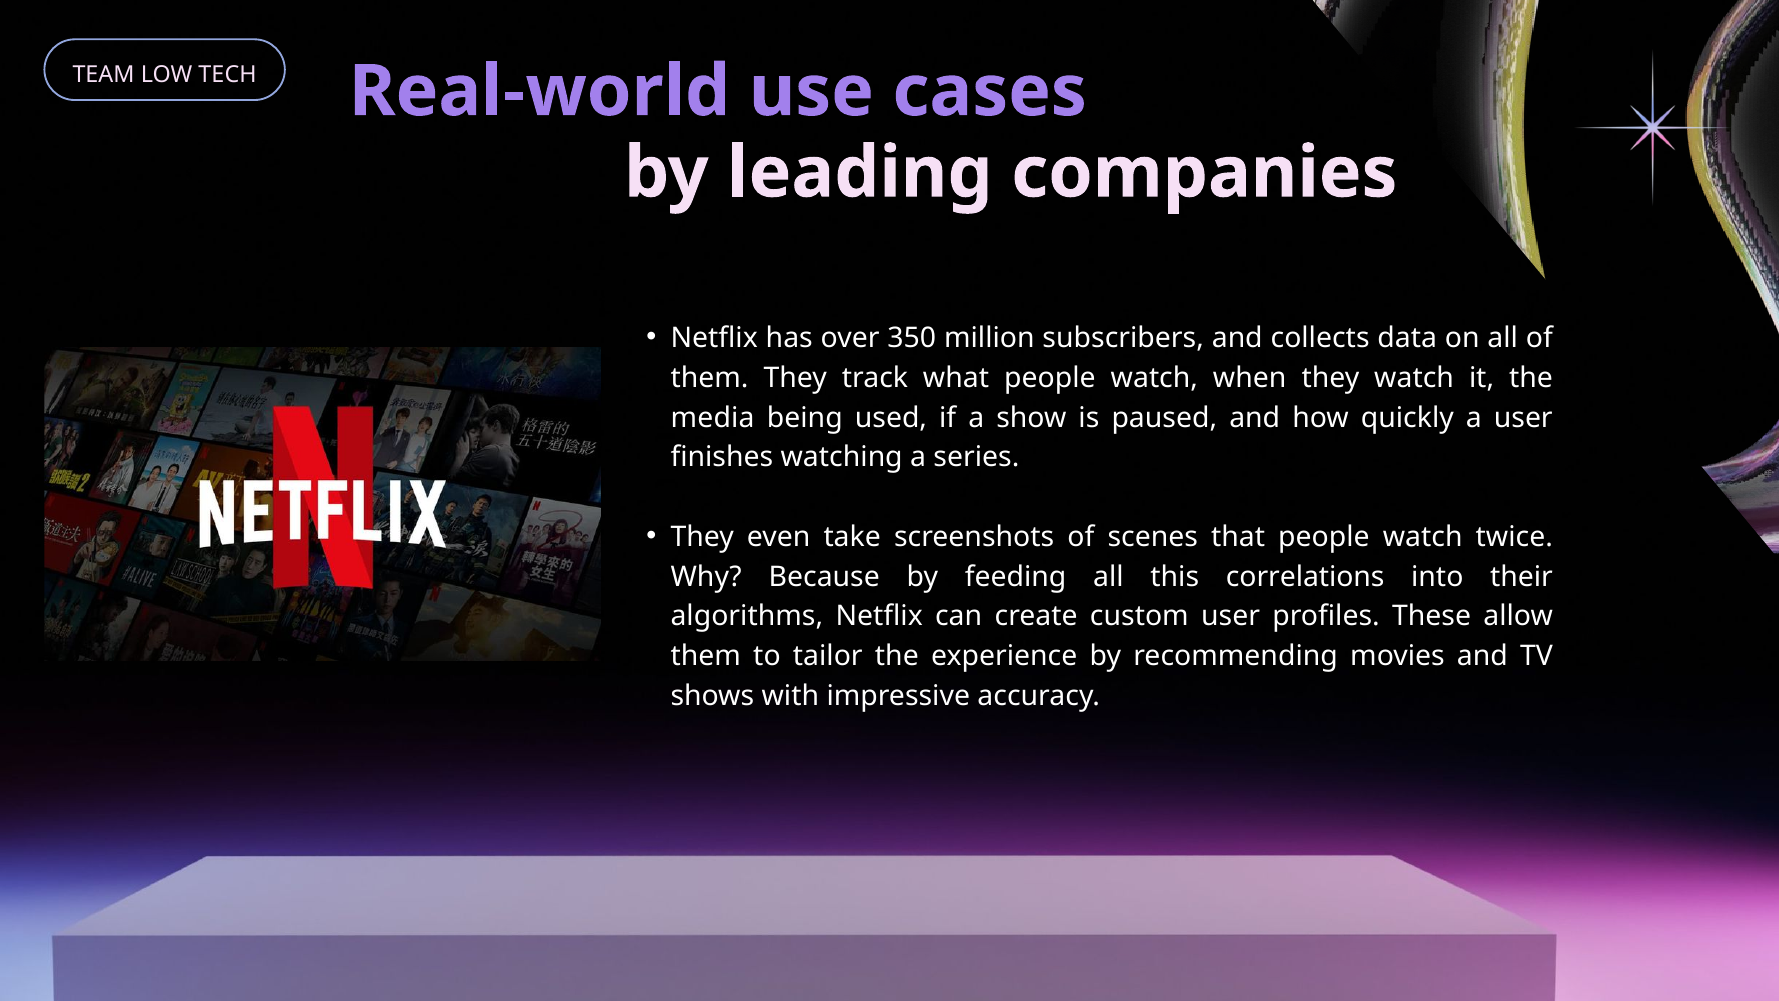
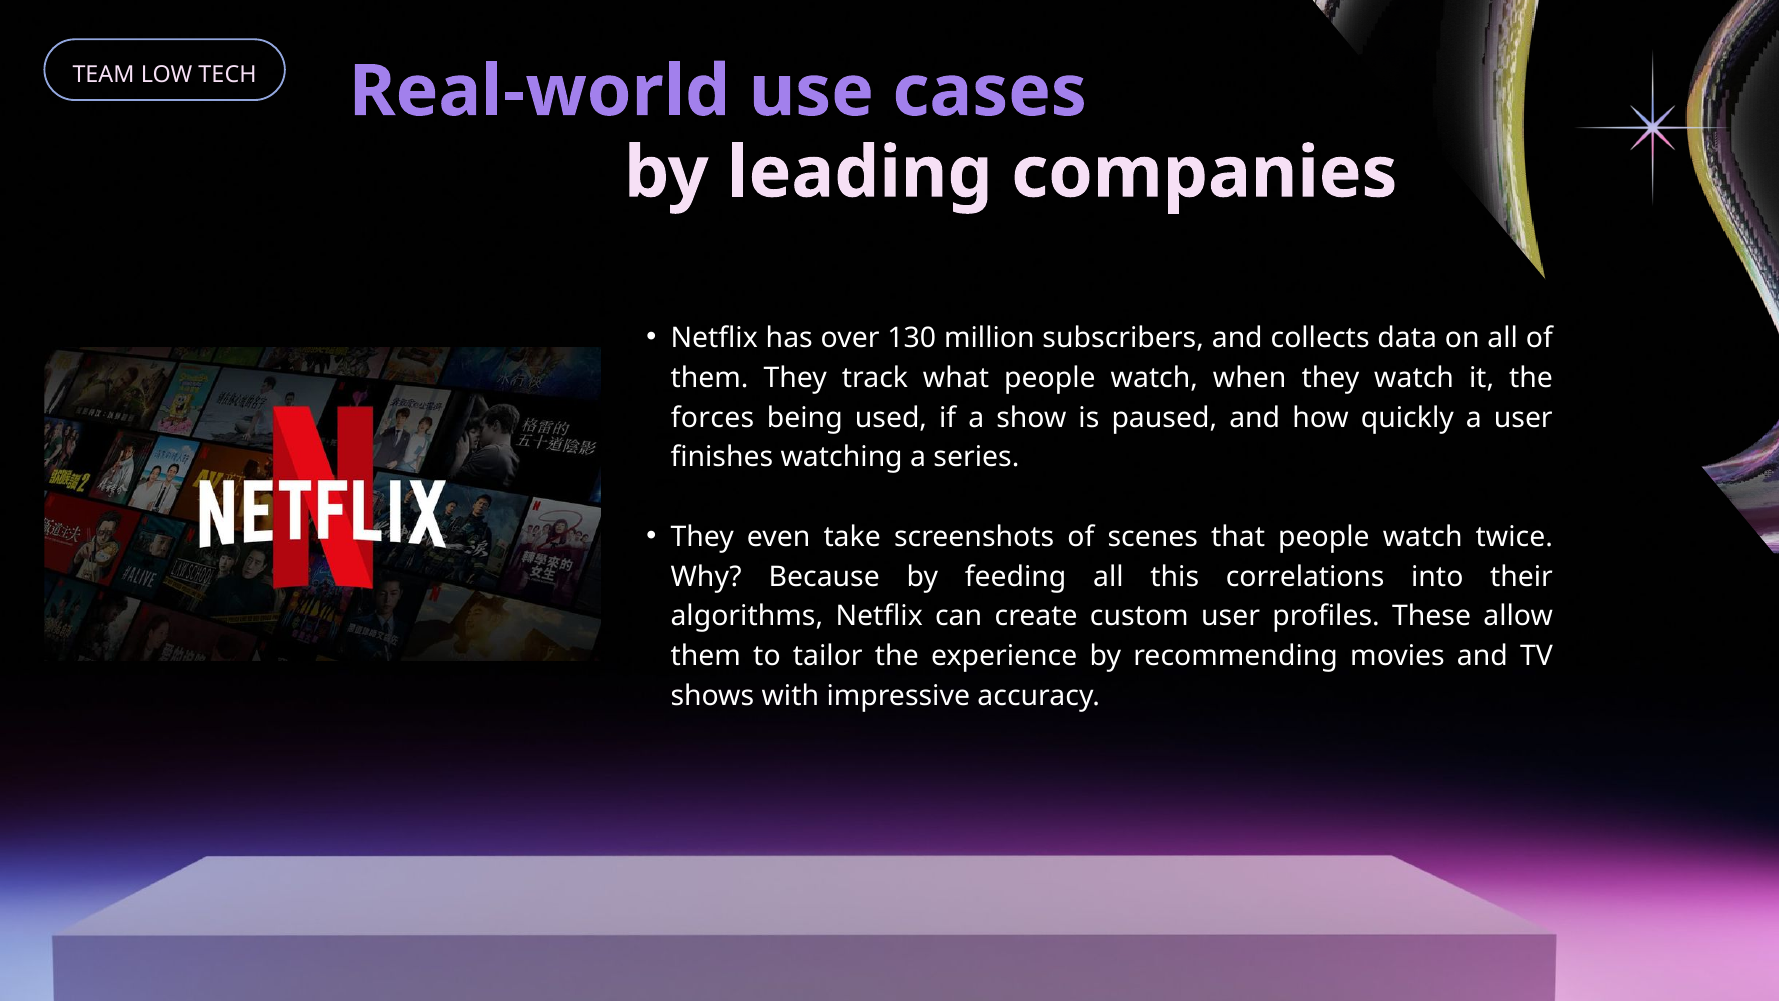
350: 350 -> 130
media: media -> forces
